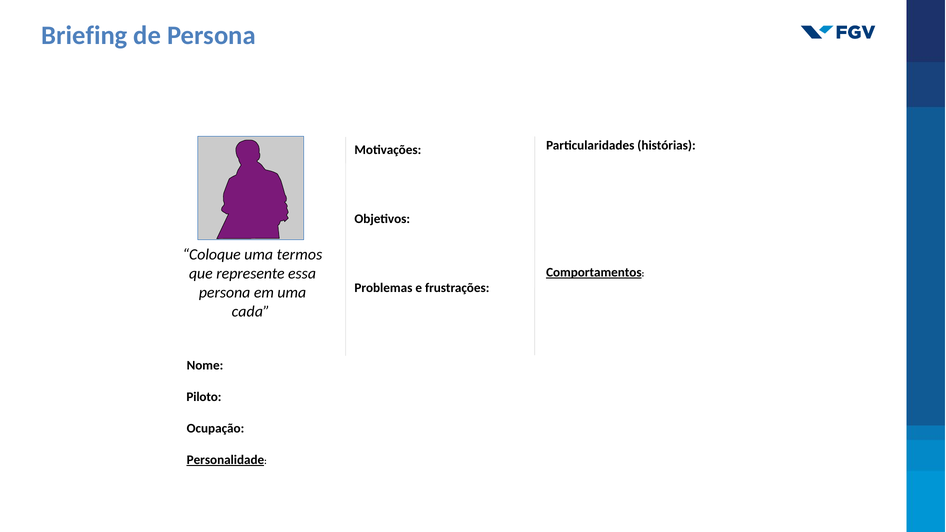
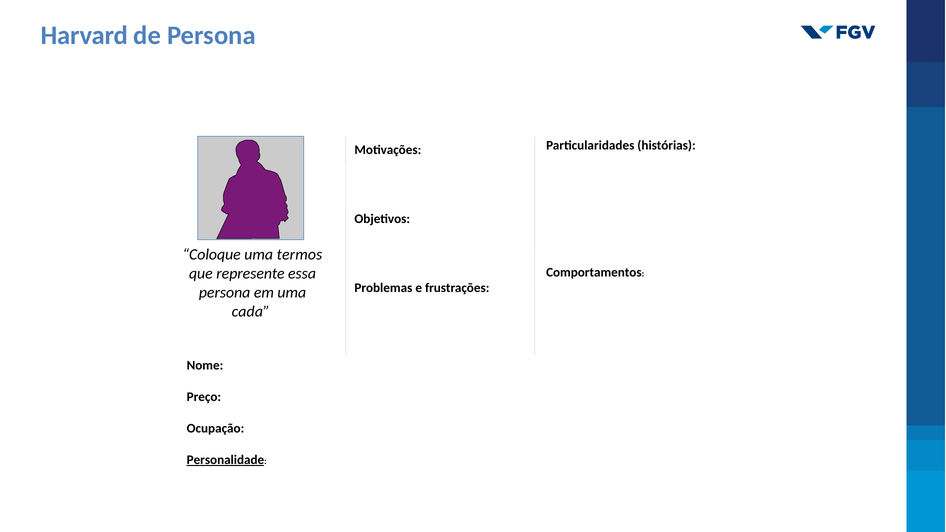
Briefing: Briefing -> Harvard
Comportamentos underline: present -> none
Piloto: Piloto -> Preço
